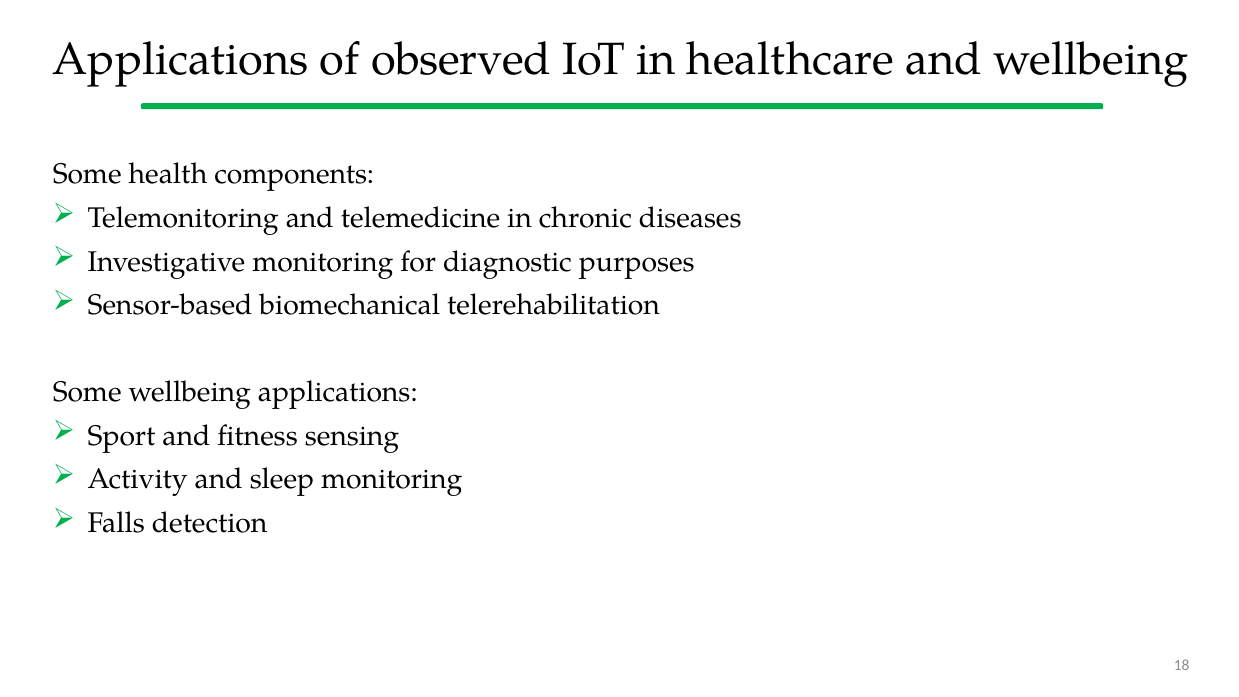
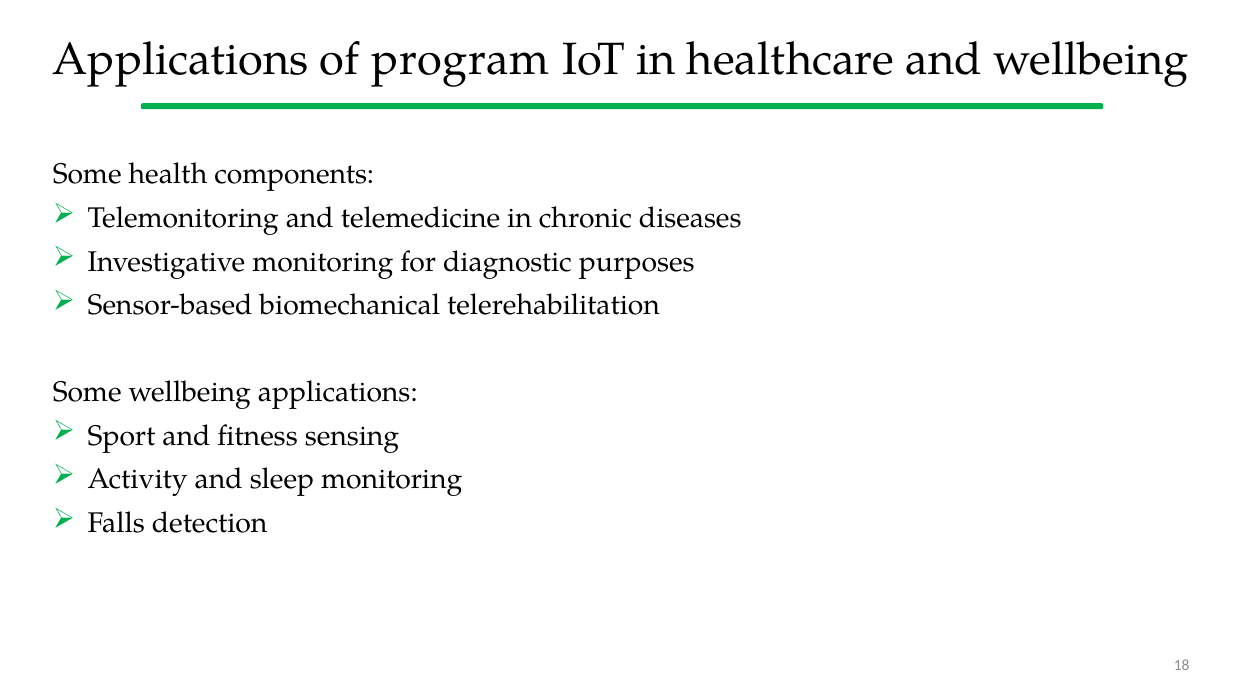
observed: observed -> program
